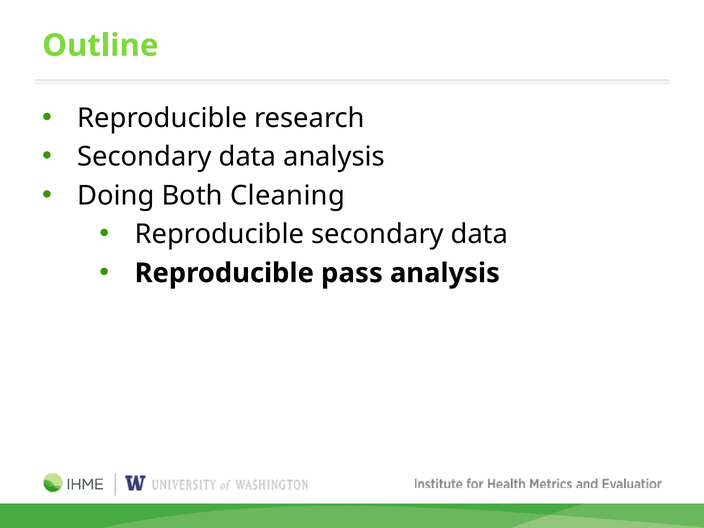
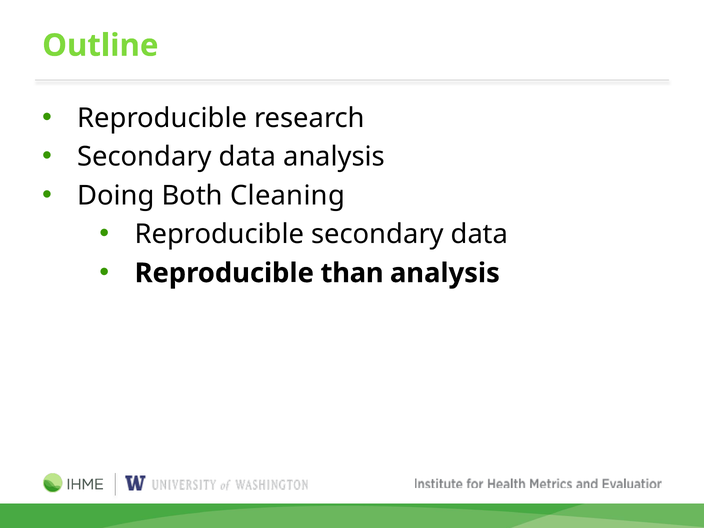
pass: pass -> than
